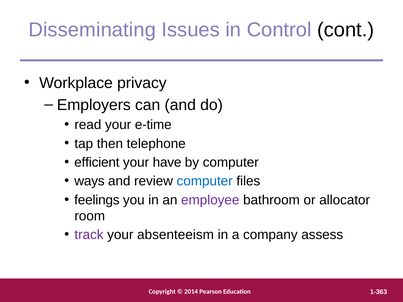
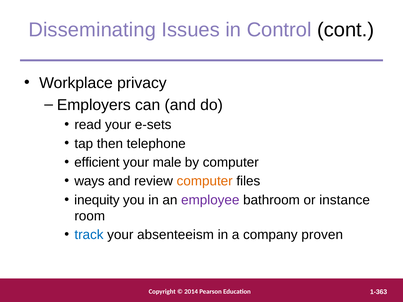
e-time: e-time -> e-sets
have: have -> male
computer at (205, 181) colour: blue -> orange
feelings: feelings -> inequity
allocator: allocator -> instance
track colour: purple -> blue
assess: assess -> proven
